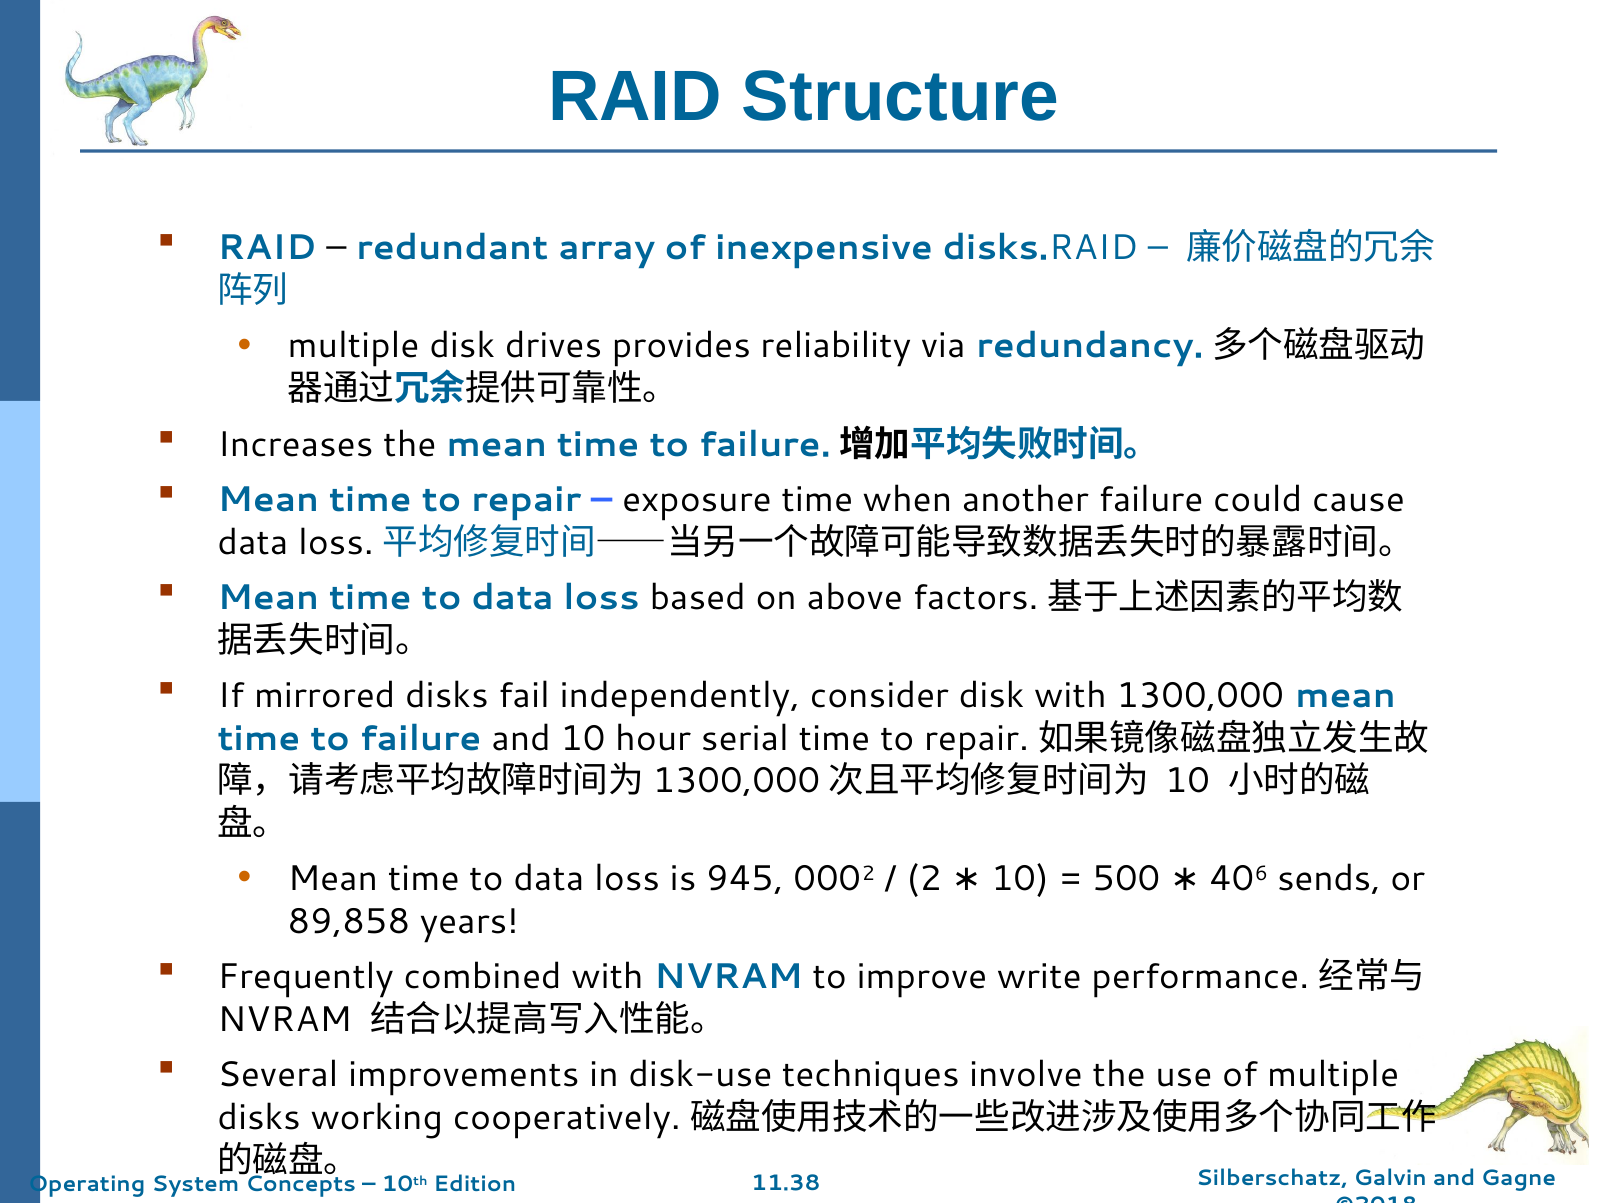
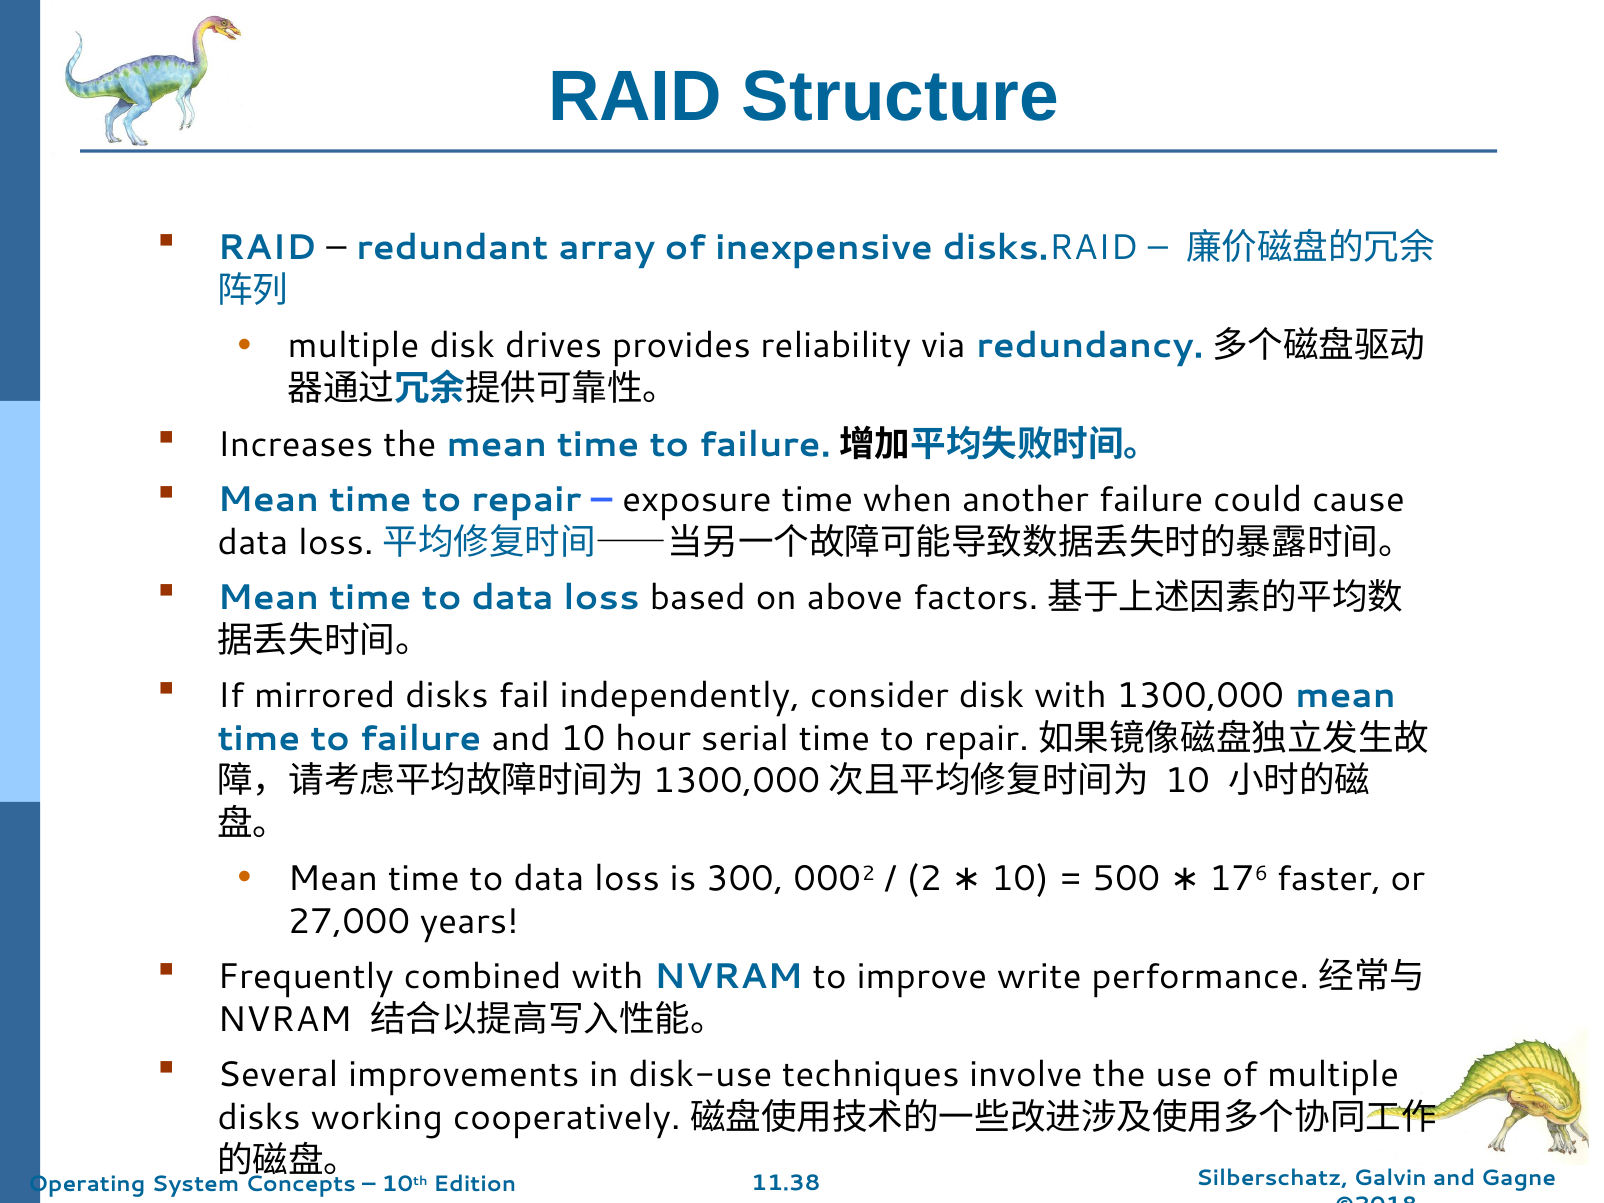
945: 945 -> 300
40: 40 -> 17
sends: sends -> faster
89,858: 89,858 -> 27,000
